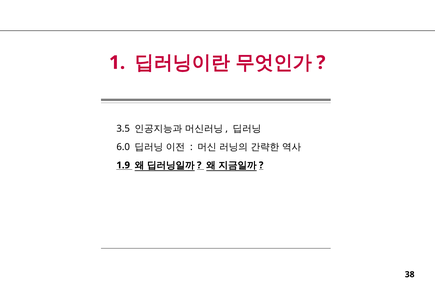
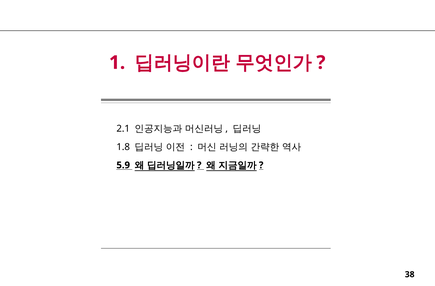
3.5: 3.5 -> 2.1
6.0: 6.0 -> 1.8
1.9: 1.9 -> 5.9
